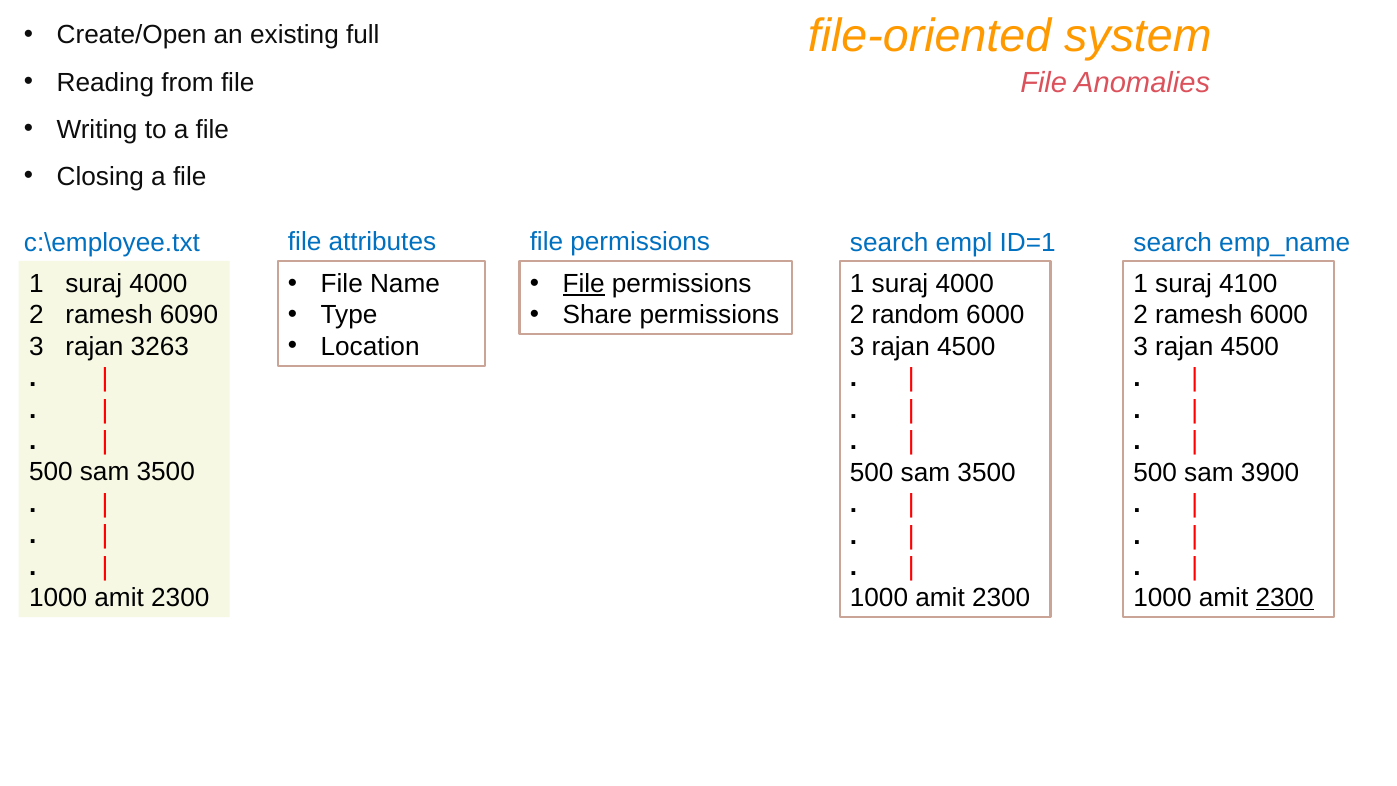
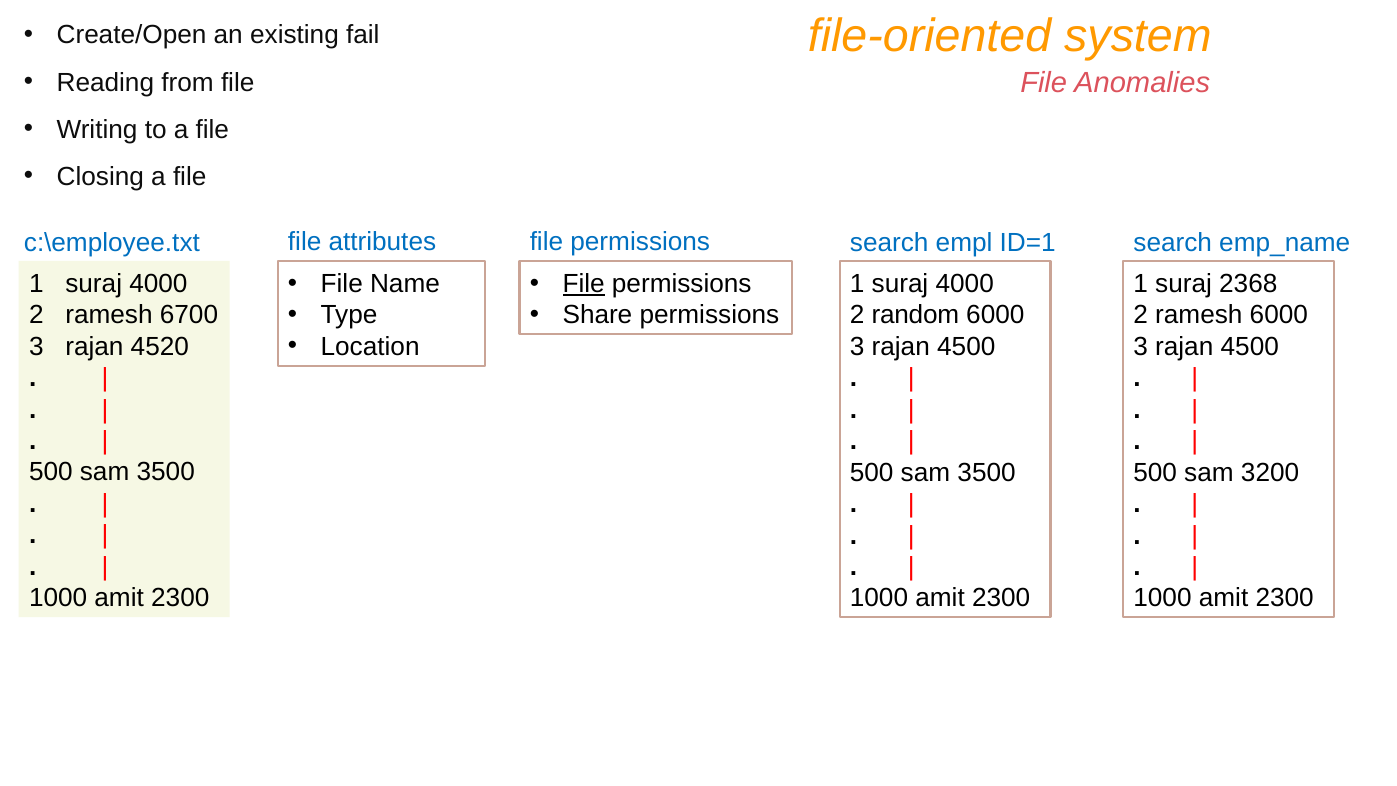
full: full -> fail
4100: 4100 -> 2368
6090: 6090 -> 6700
3263: 3263 -> 4520
3900: 3900 -> 3200
2300 at (1285, 598) underline: present -> none
